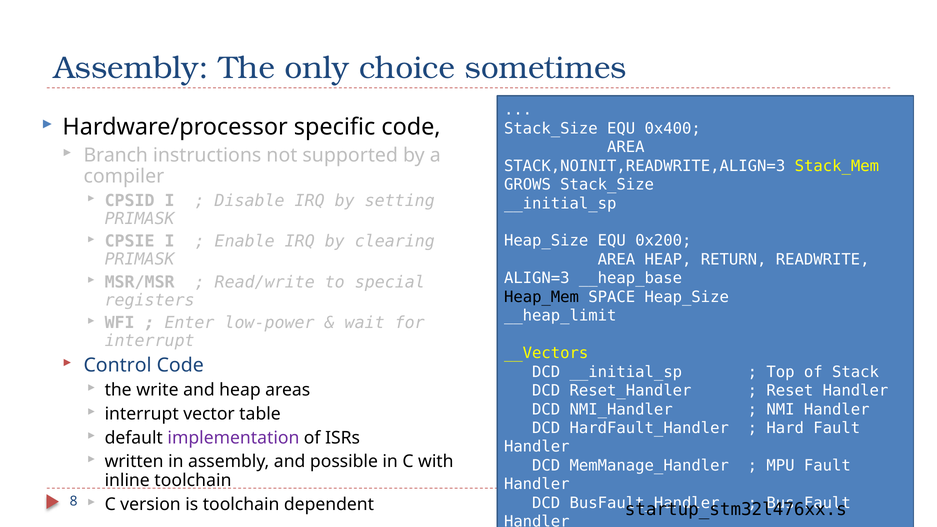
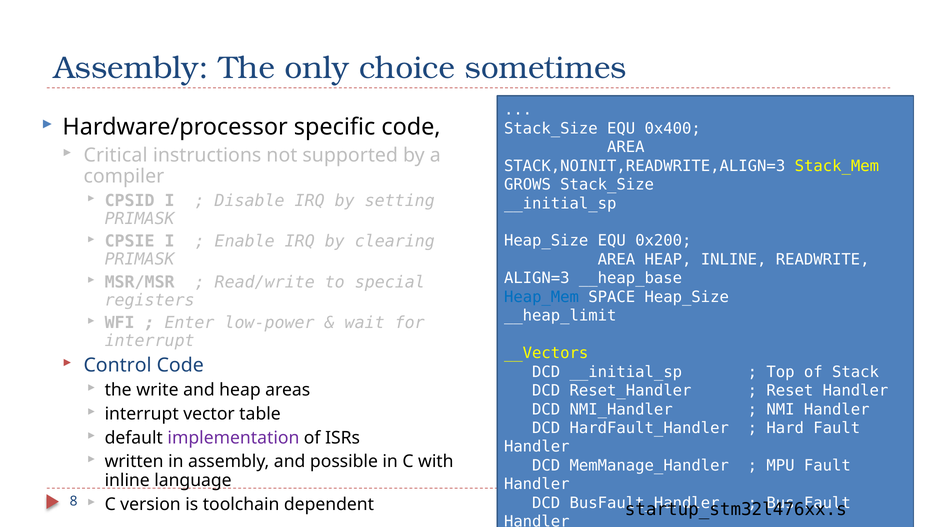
Branch: Branch -> Critical
HEAP RETURN: RETURN -> INLINE
Heap_Mem colour: black -> blue
inline toolchain: toolchain -> language
